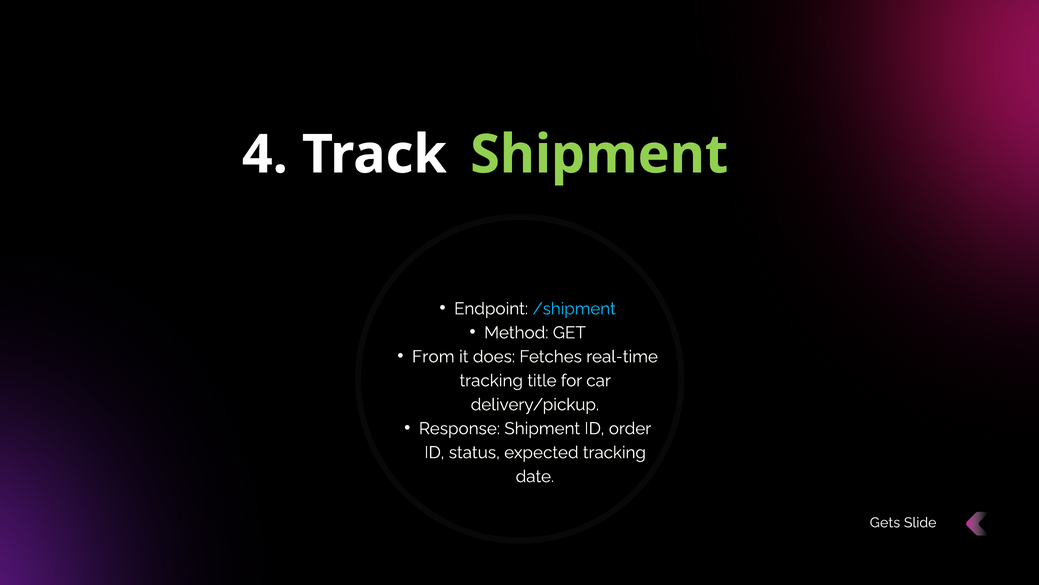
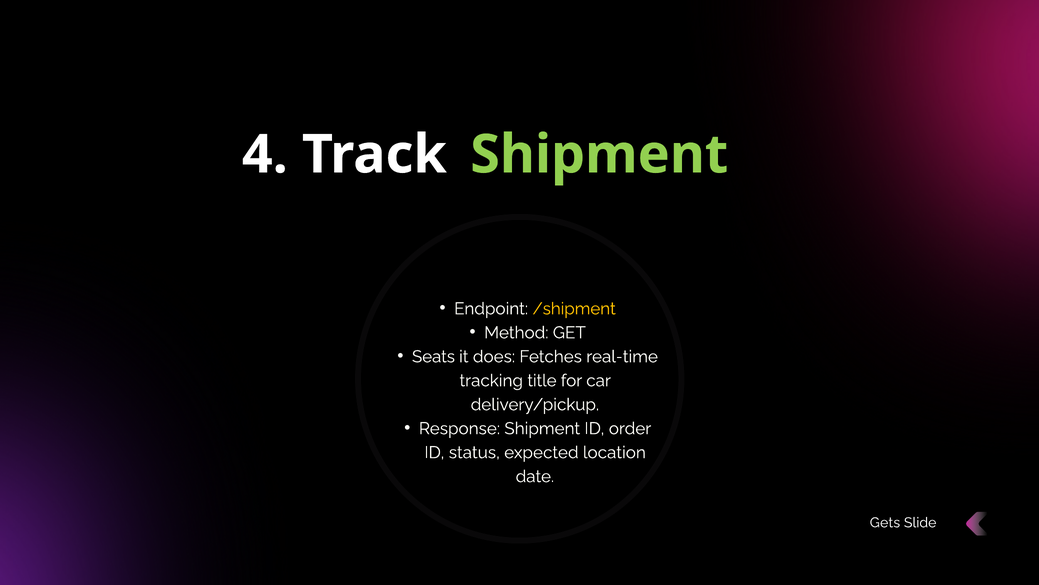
/shipment colour: light blue -> yellow
From: From -> Seats
expected tracking: tracking -> location
